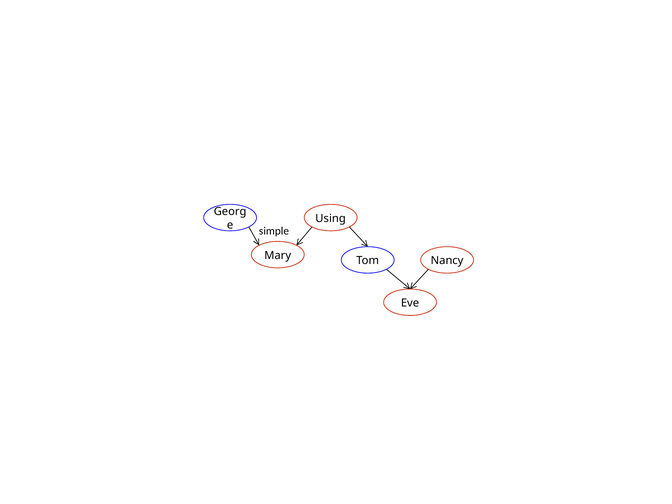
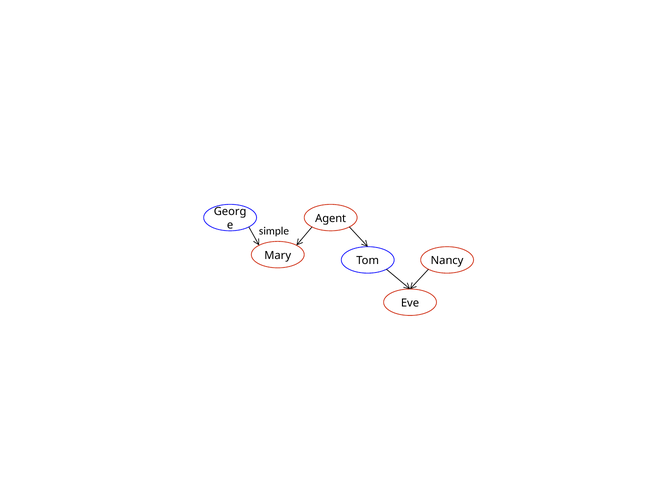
Using: Using -> Agent
